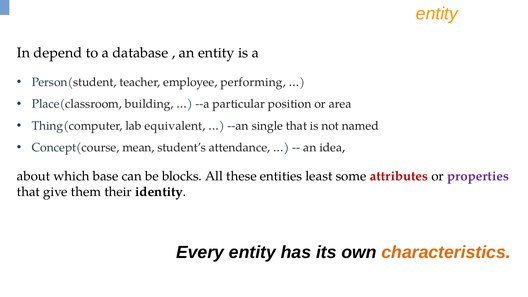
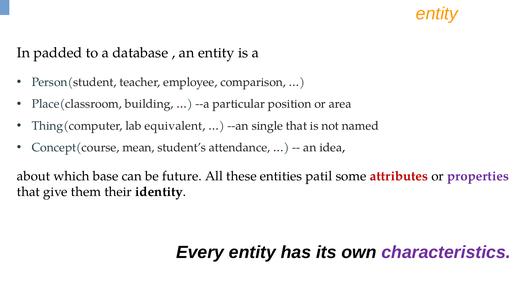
depend: depend -> padded
performing: performing -> comparison
blocks: blocks -> future
least: least -> patil
characteristics colour: orange -> purple
